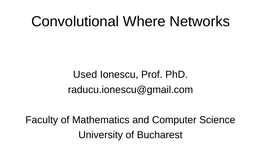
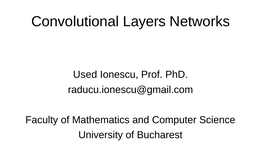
Where: Where -> Layers
